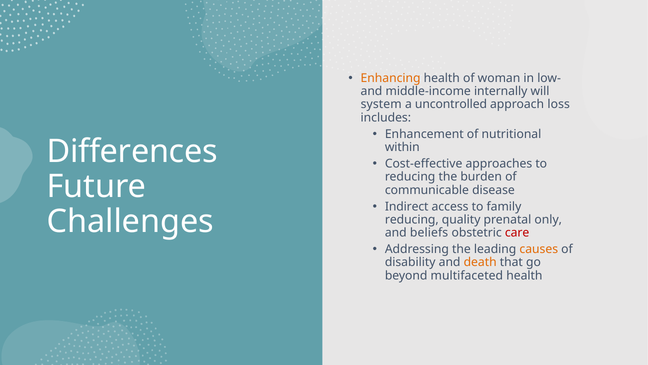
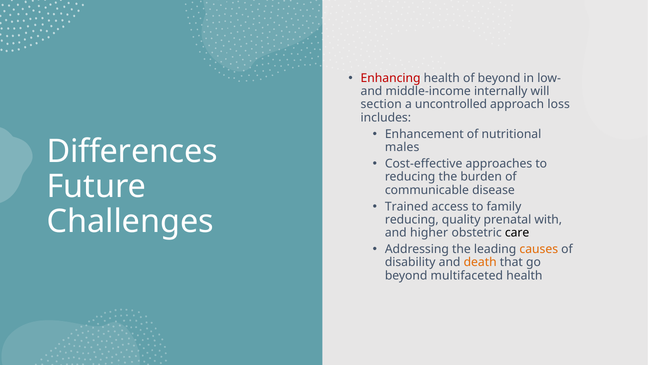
Enhancing colour: orange -> red
of woman: woman -> beyond
system: system -> section
within: within -> males
Indirect: Indirect -> Trained
only: only -> with
beliefs: beliefs -> higher
care colour: red -> black
